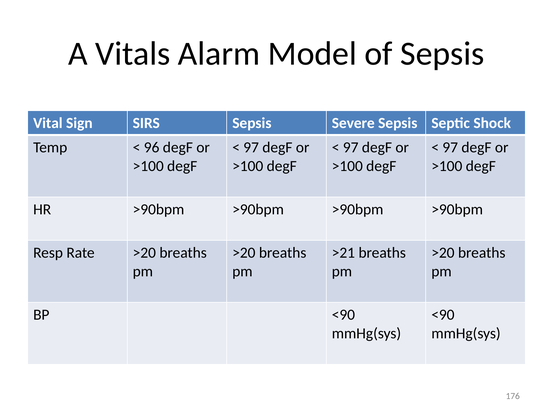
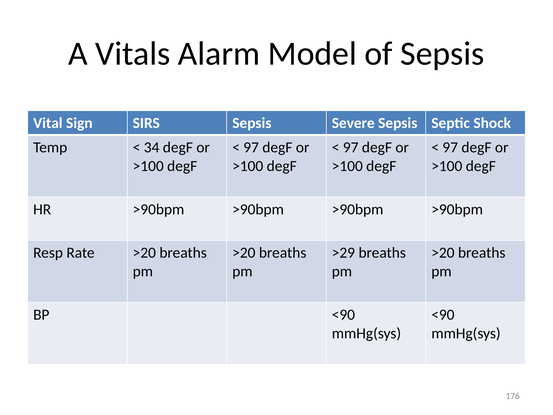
96: 96 -> 34
>21: >21 -> >29
